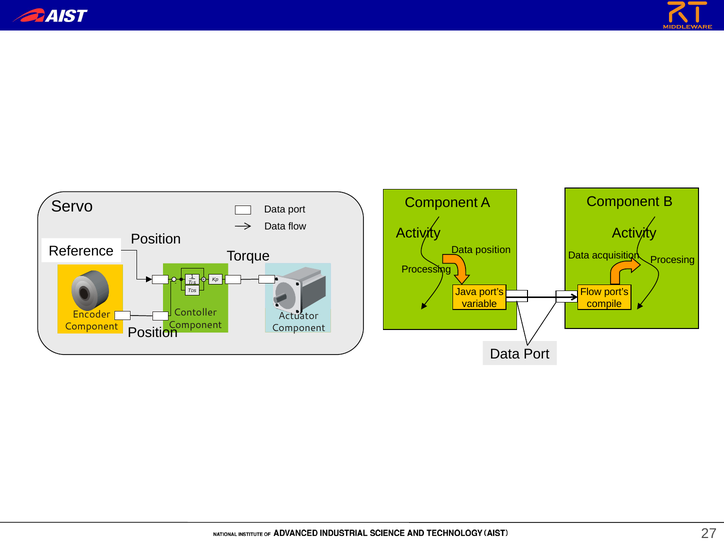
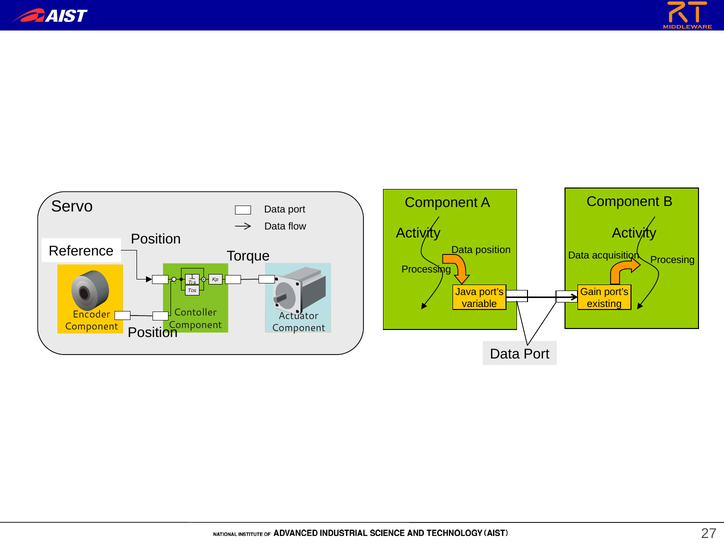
Flow at (591, 292): Flow -> Gain
compile: compile -> existing
